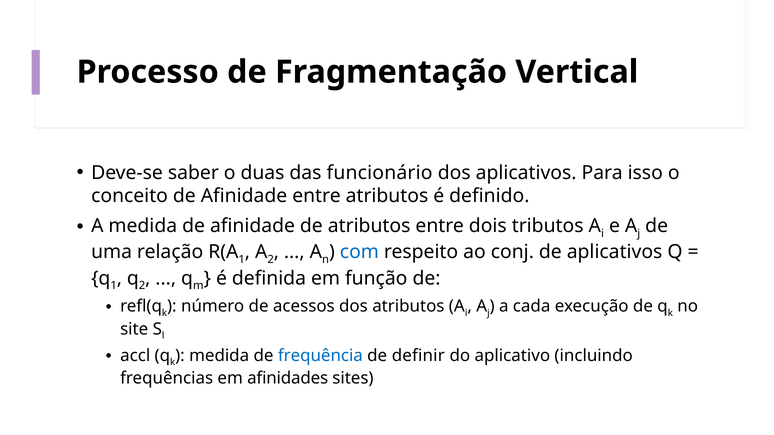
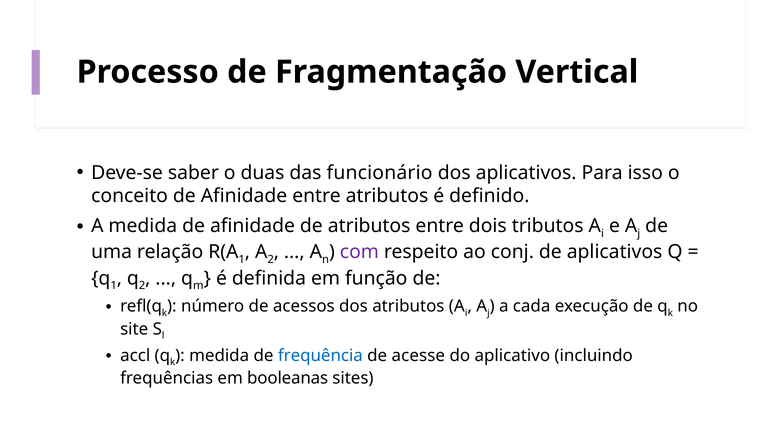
com colour: blue -> purple
definir: definir -> acesse
afinidades: afinidades -> booleanas
